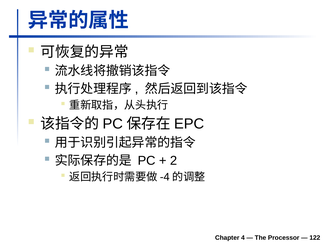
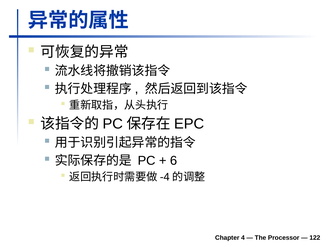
2: 2 -> 6
